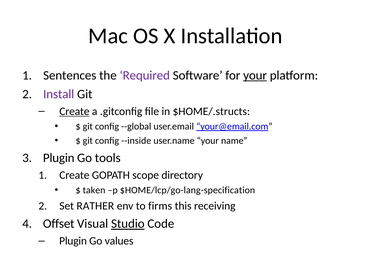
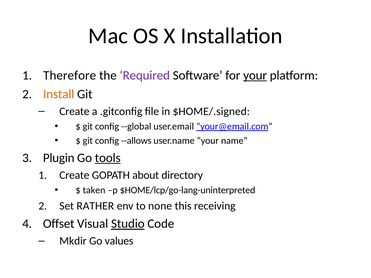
Sentences: Sentences -> Therefore
Install colour: purple -> orange
Create at (74, 111) underline: present -> none
$HOME/.structs: $HOME/.structs -> $HOME/.signed
--inside: --inside -> --allows
tools underline: none -> present
scope: scope -> about
$HOME/lcp/go-lang-specification: $HOME/lcp/go-lang-specification -> $HOME/lcp/go-lang-uninterpreted
firms: firms -> none
Plugin at (73, 241): Plugin -> Mkdir
